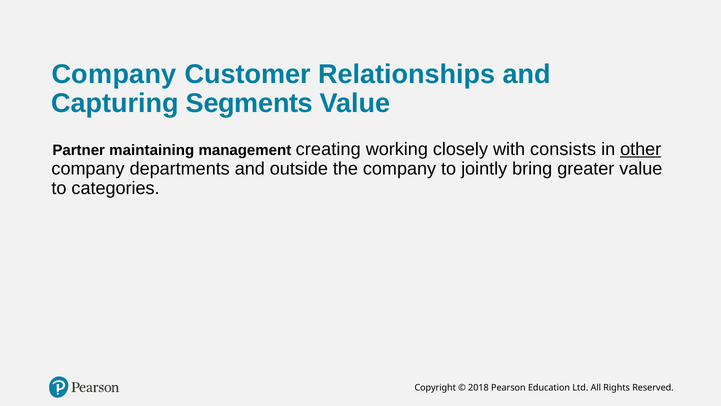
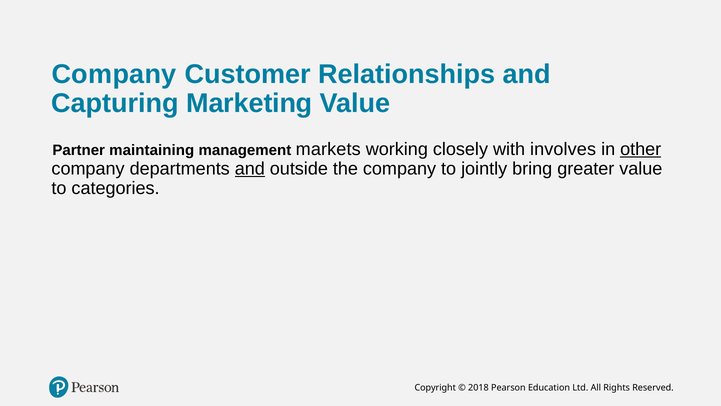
Segments: Segments -> Marketing
creating: creating -> markets
consists: consists -> involves
and at (250, 168) underline: none -> present
